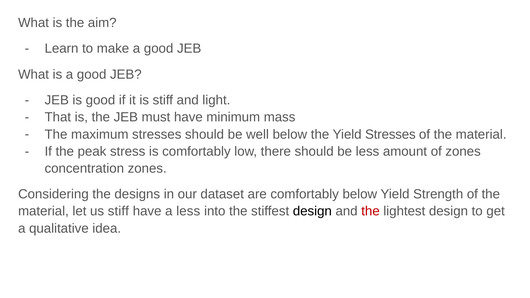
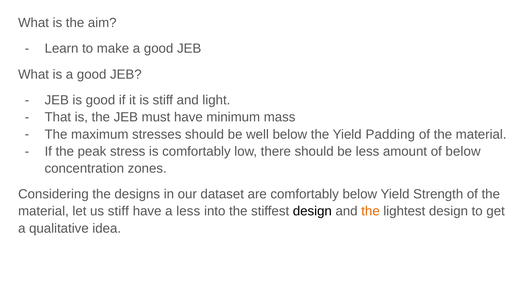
Yield Stresses: Stresses -> Padding
of zones: zones -> below
the at (370, 211) colour: red -> orange
